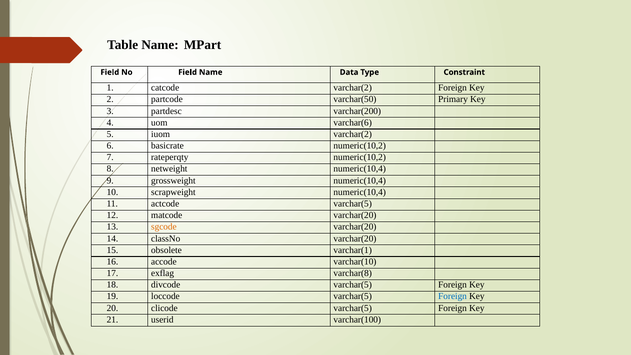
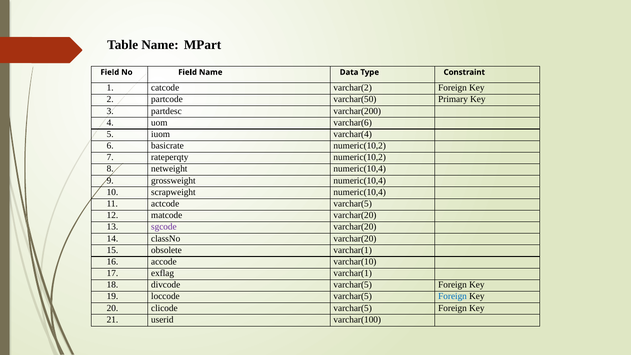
iuom varchar(2: varchar(2 -> varchar(4
sgcode colour: orange -> purple
exflag varchar(8: varchar(8 -> varchar(1
